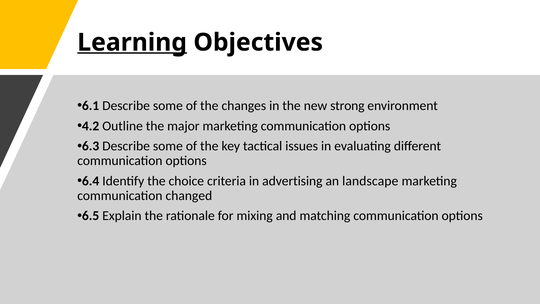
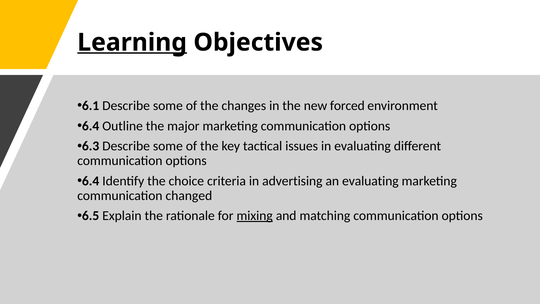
strong: strong -> forced
4.2 at (91, 126): 4.2 -> 6.4
an landscape: landscape -> evaluating
mixing underline: none -> present
